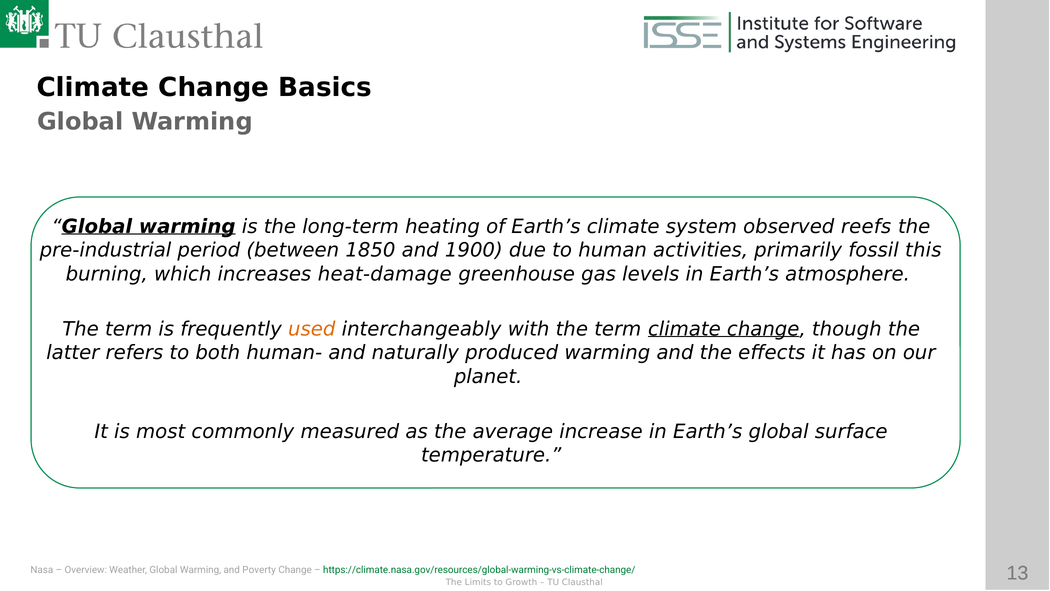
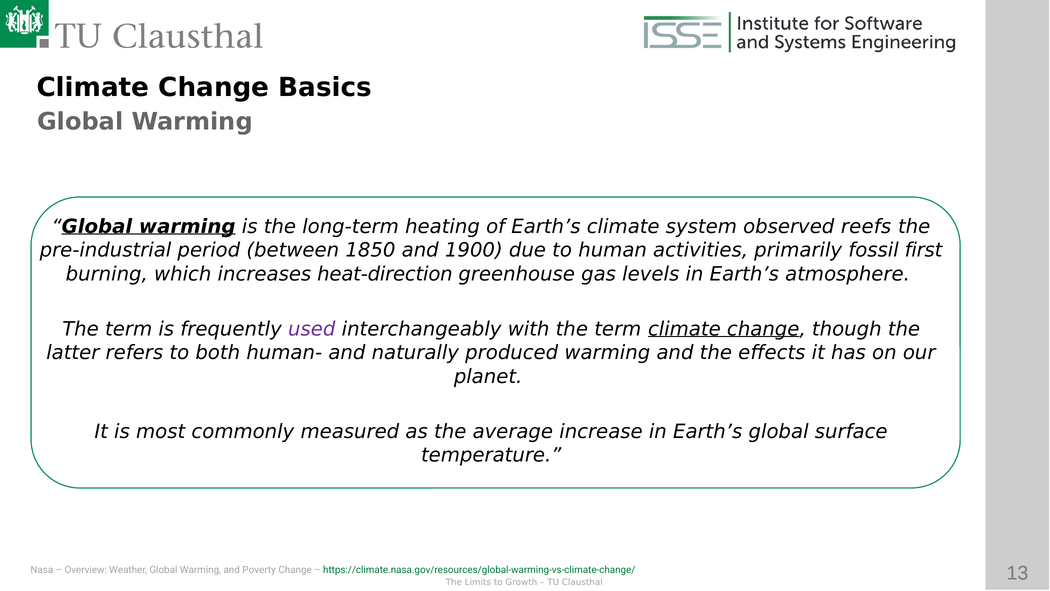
this: this -> first
heat-damage: heat-damage -> heat-direction
used colour: orange -> purple
